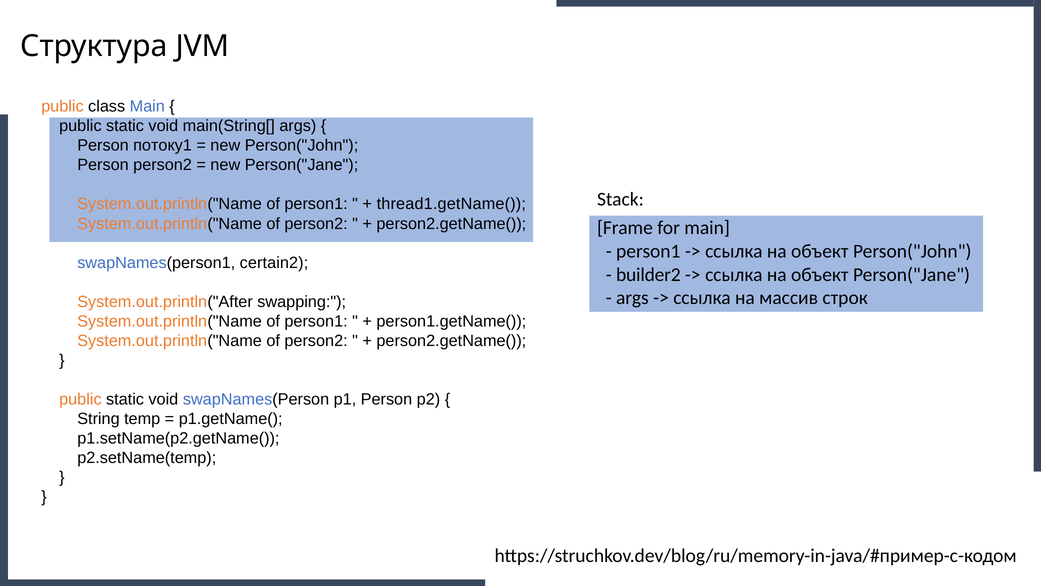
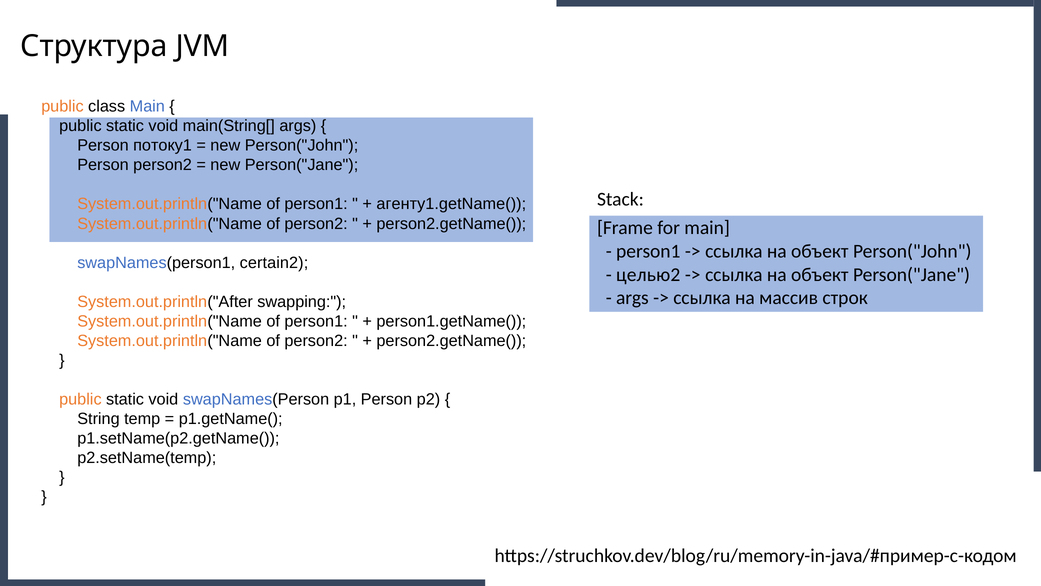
thread1.getName(: thread1.getName( -> агенту1.getName(
builder2: builder2 -> целью2
